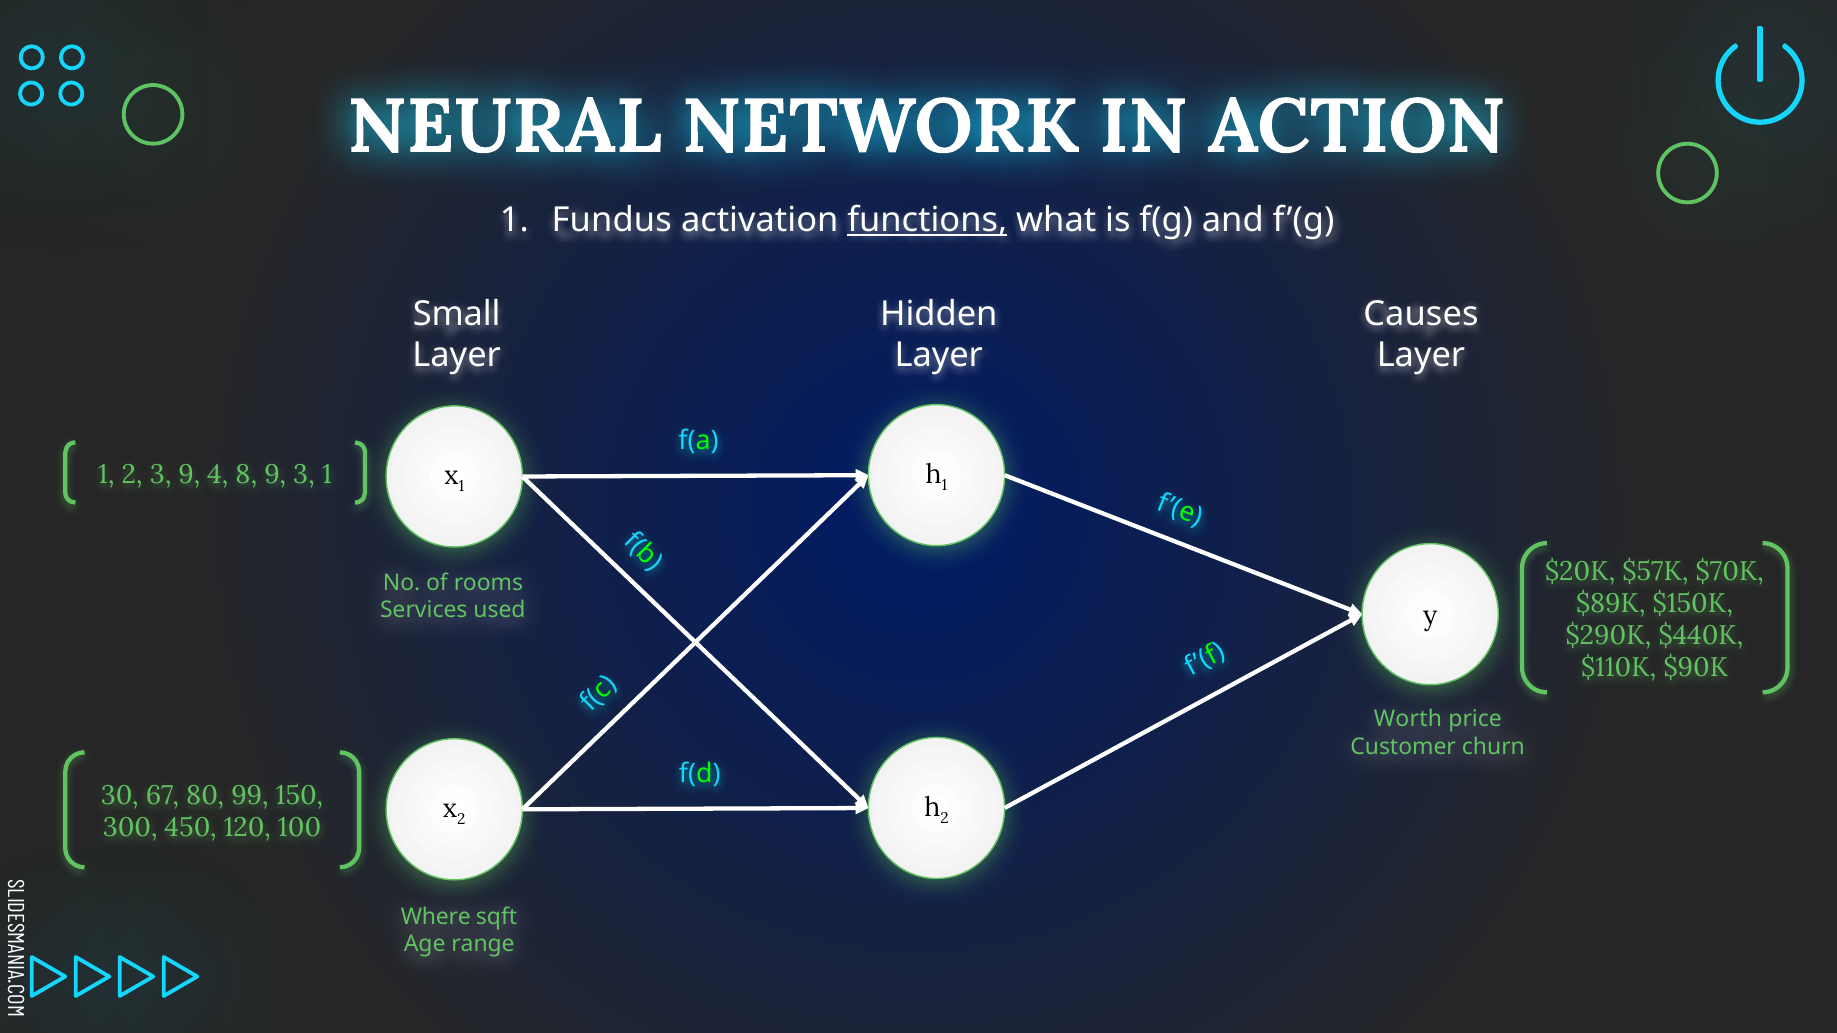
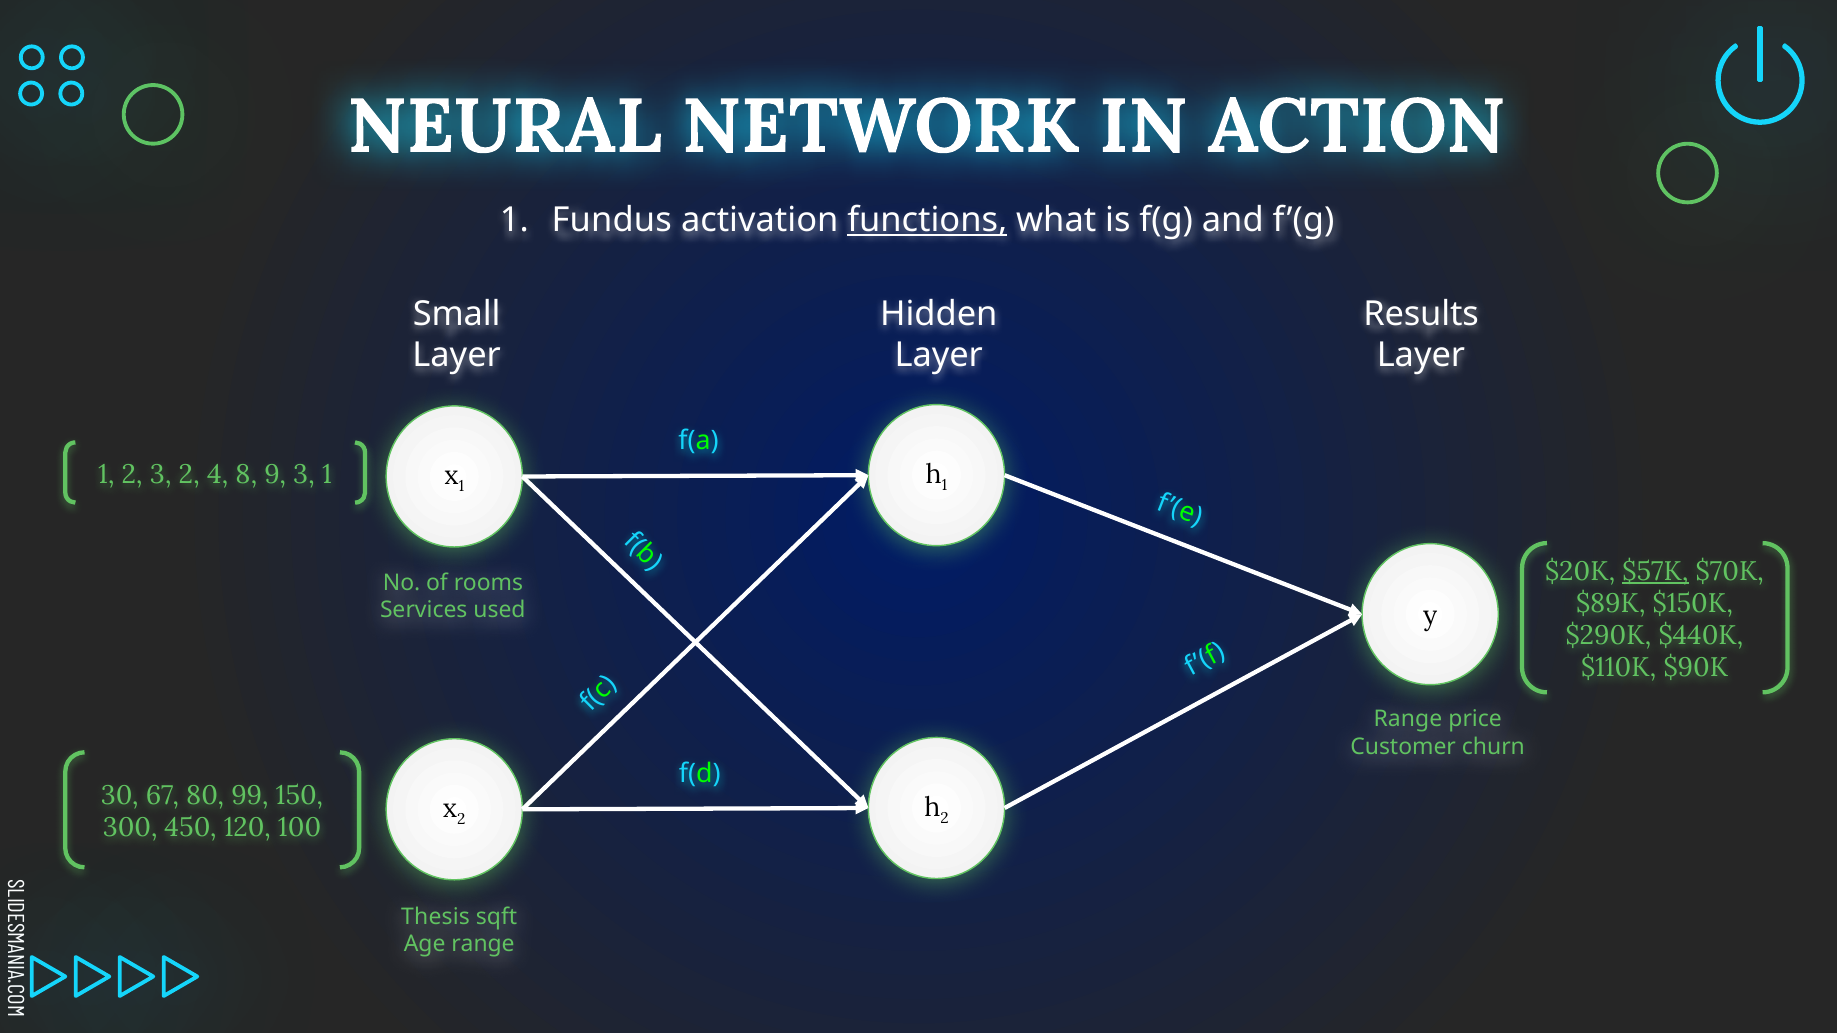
Causes: Causes -> Results
3 9: 9 -> 2
$57K underline: none -> present
Worth at (1408, 719): Worth -> Range
Where: Where -> Thesis
